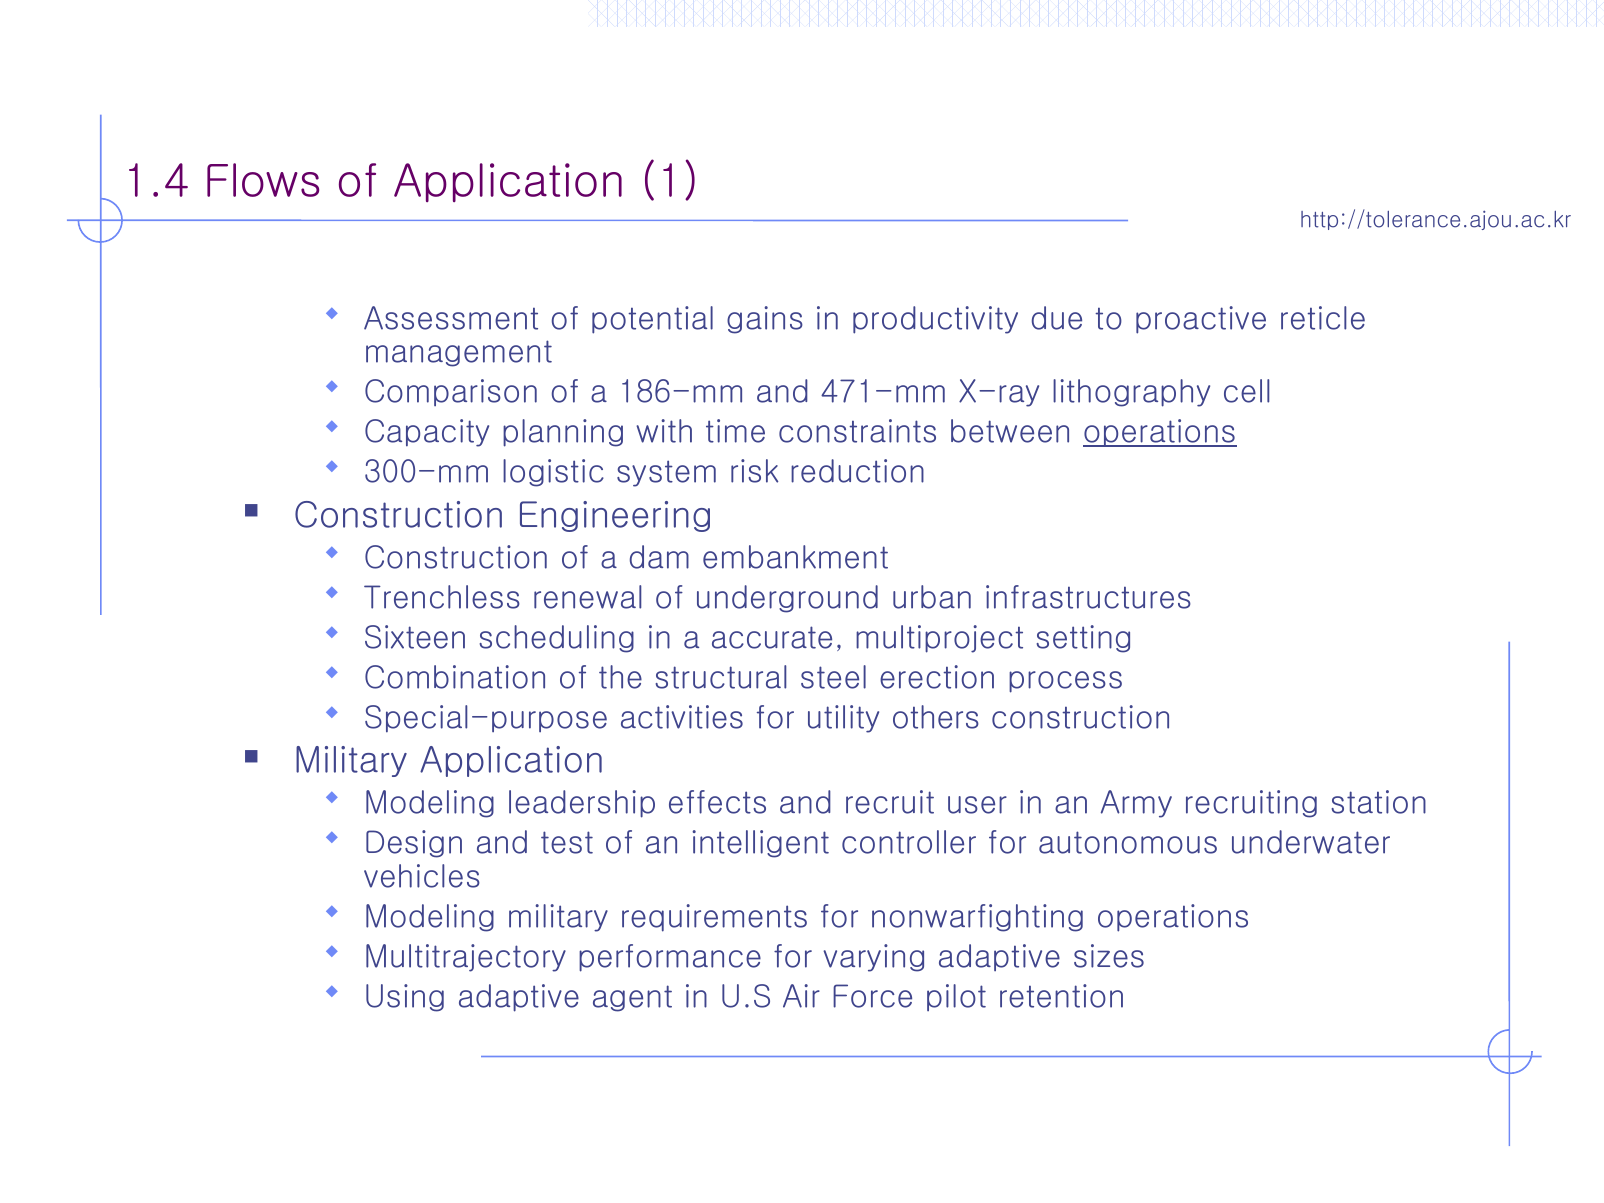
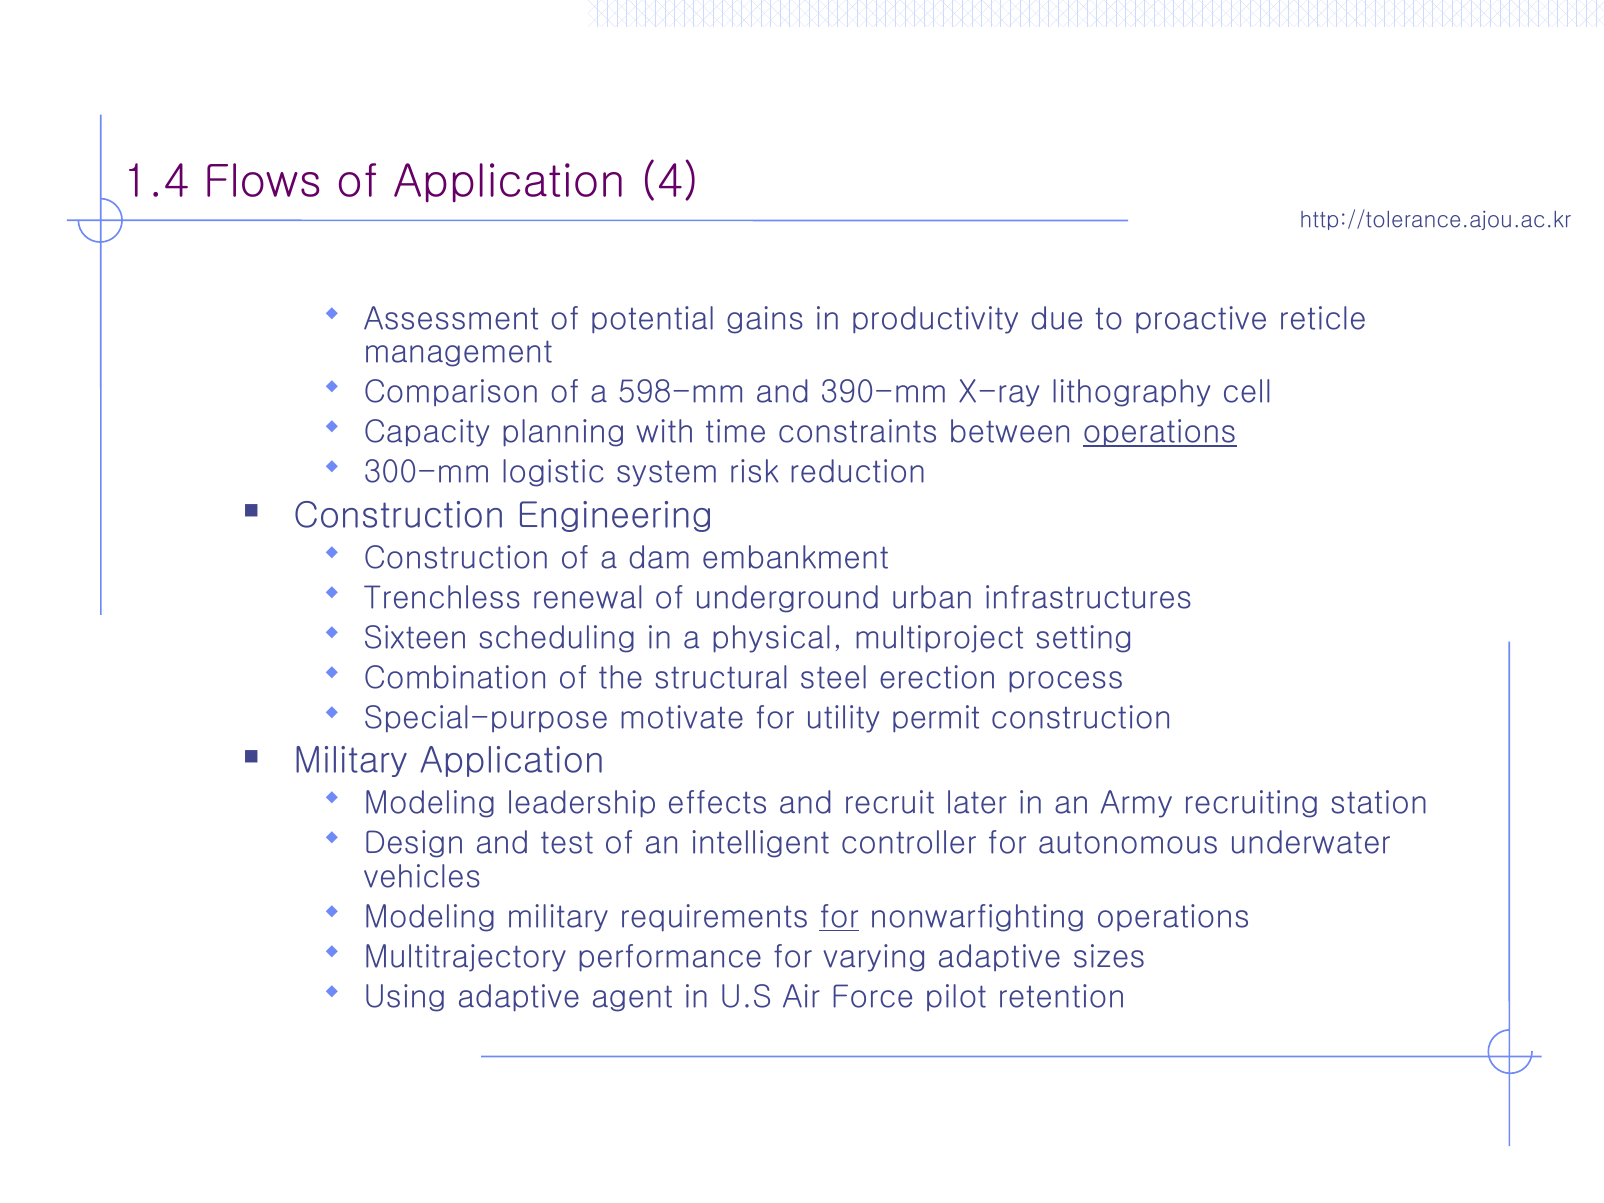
1: 1 -> 4
186-mm: 186-mm -> 598-mm
471-mm: 471-mm -> 390-mm
accurate: accurate -> physical
activities: activities -> motivate
others: others -> permit
user: user -> later
for at (839, 917) underline: none -> present
